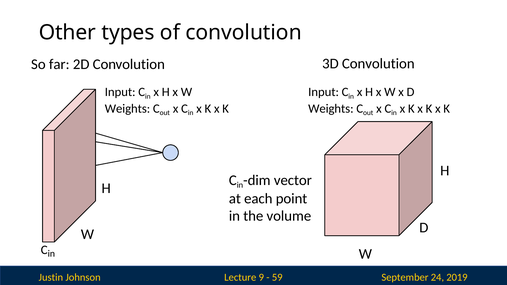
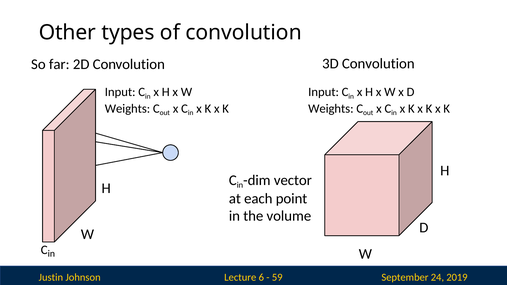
9: 9 -> 6
